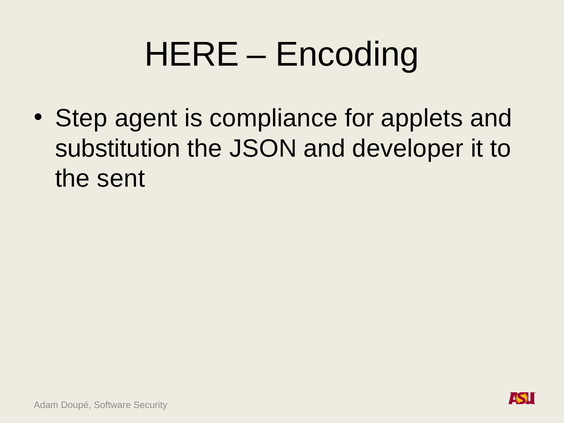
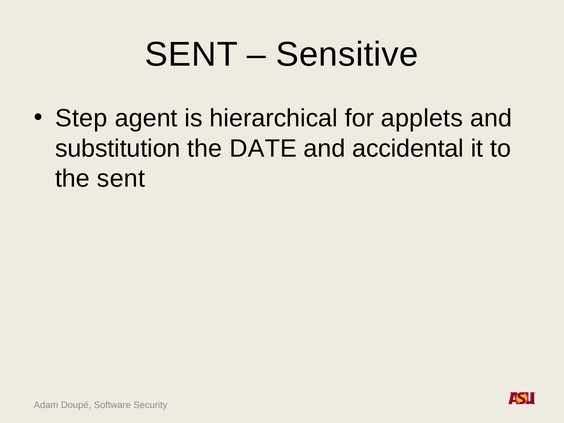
HERE at (192, 55): HERE -> SENT
Encoding: Encoding -> Sensitive
compliance: compliance -> hierarchical
JSON: JSON -> DATE
developer: developer -> accidental
